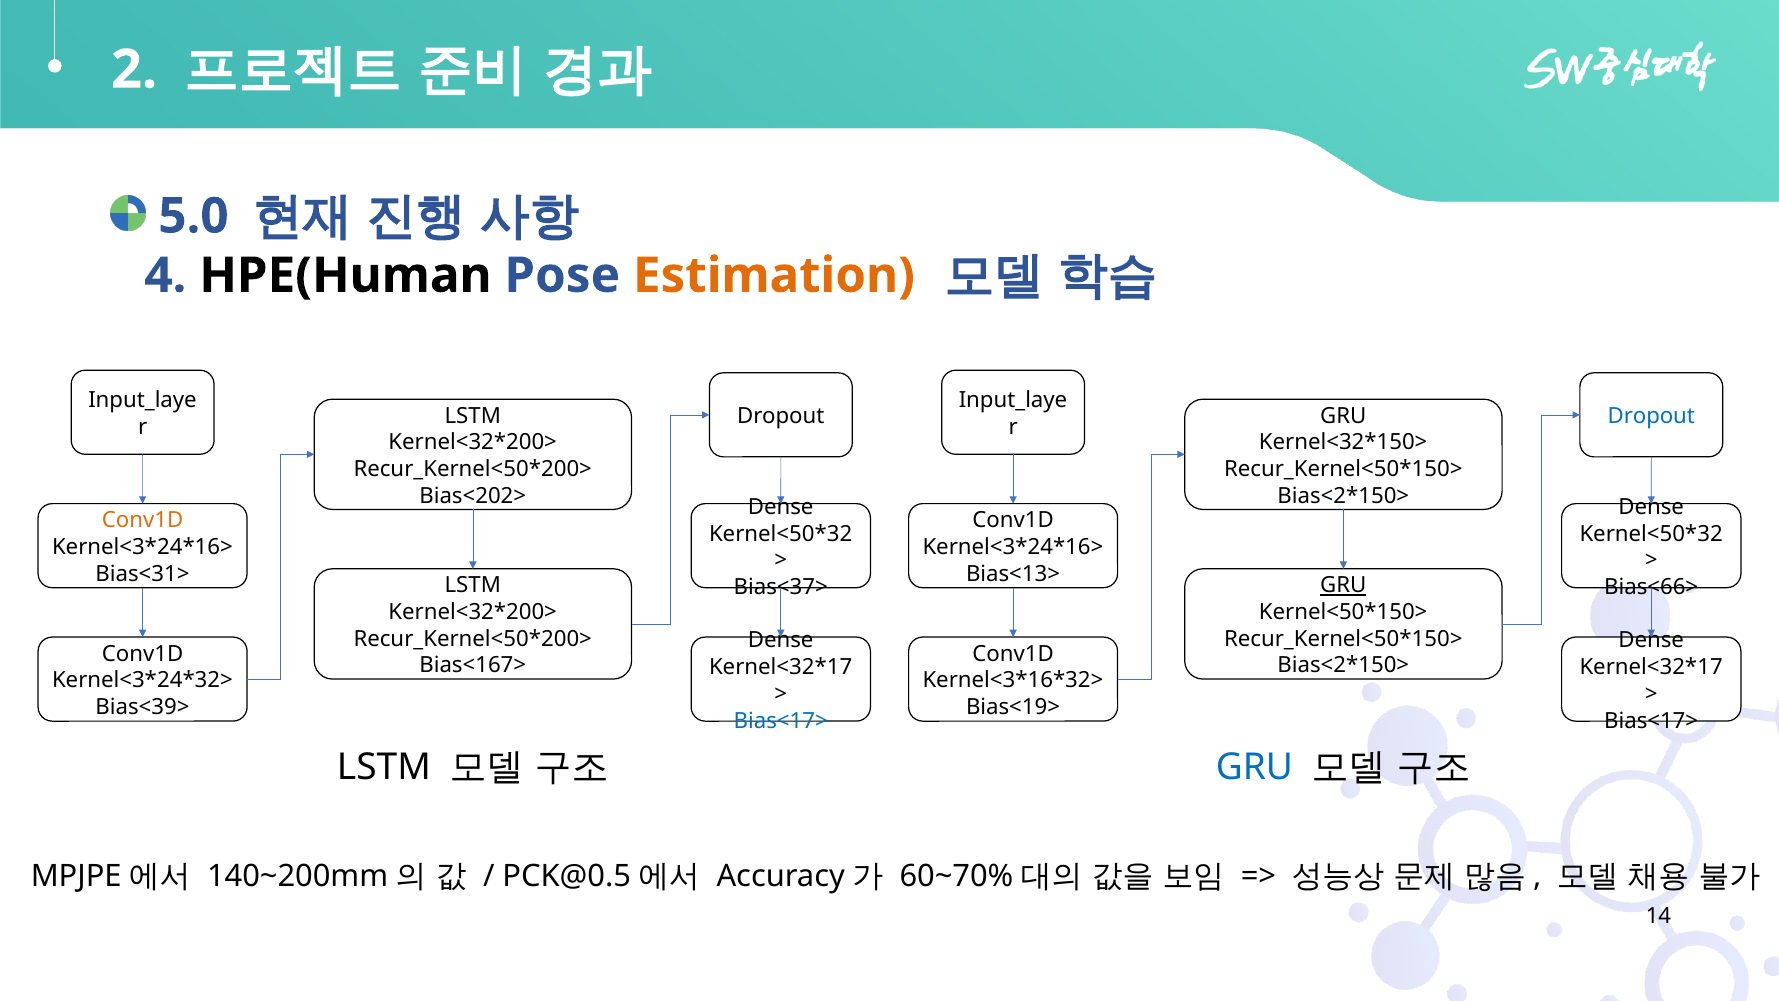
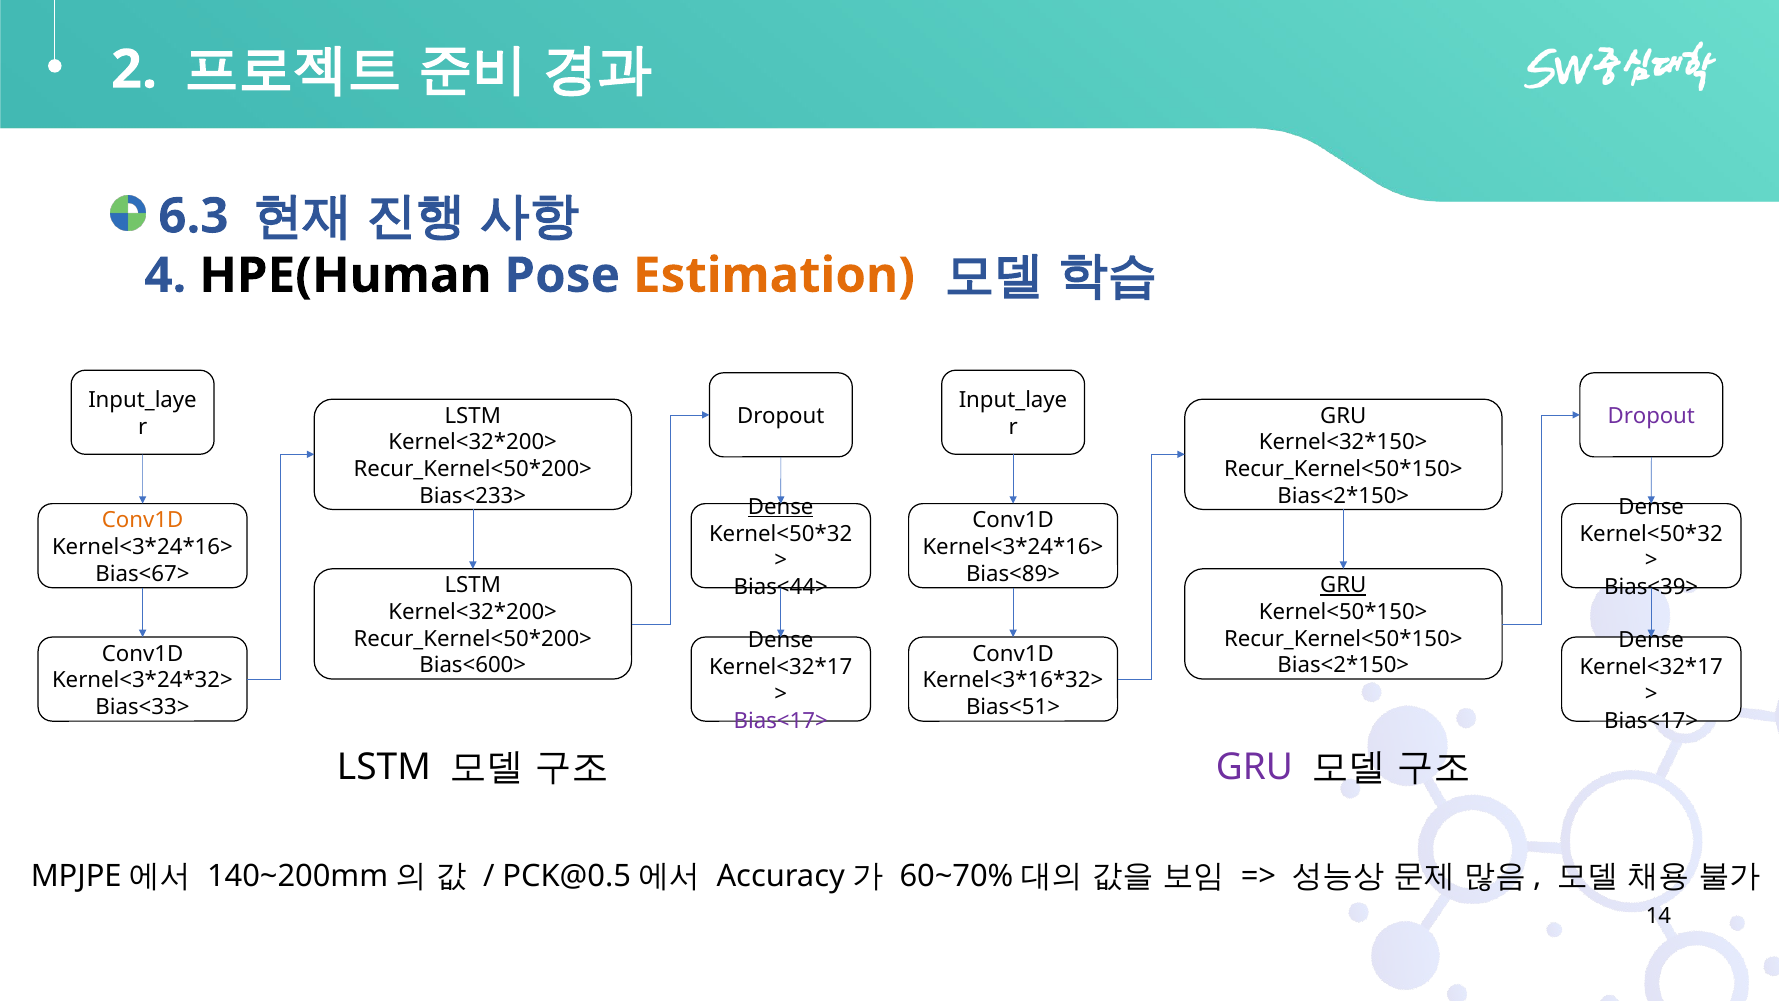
5.0: 5.0 -> 6.3
Dropout at (1651, 416) colour: blue -> purple
Bias<202>: Bias<202> -> Bias<233>
Dense at (781, 507) underline: none -> present
Bias<31>: Bias<31> -> Bias<67>
Bias<13>: Bias<13> -> Bias<89>
Bias<37>: Bias<37> -> Bias<44>
Bias<66>: Bias<66> -> Bias<39>
Bias<167>: Bias<167> -> Bias<600>
Bias<39>: Bias<39> -> Bias<33>
Bias<19>: Bias<19> -> Bias<51>
Bias<17> at (781, 720) colour: blue -> purple
GRU at (1254, 767) colour: blue -> purple
